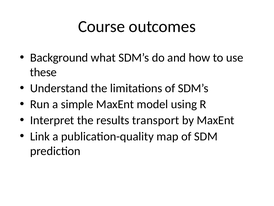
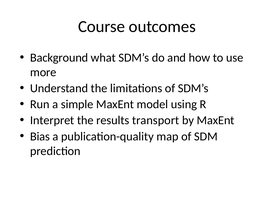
these: these -> more
Link: Link -> Bias
